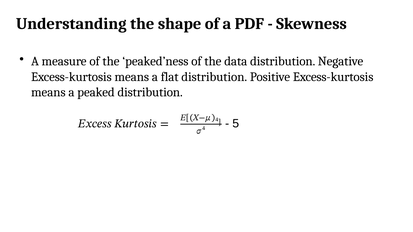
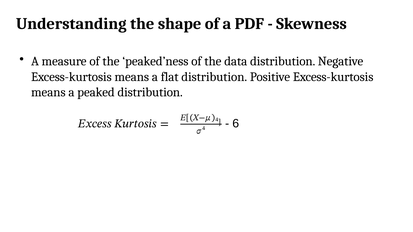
5: 5 -> 6
